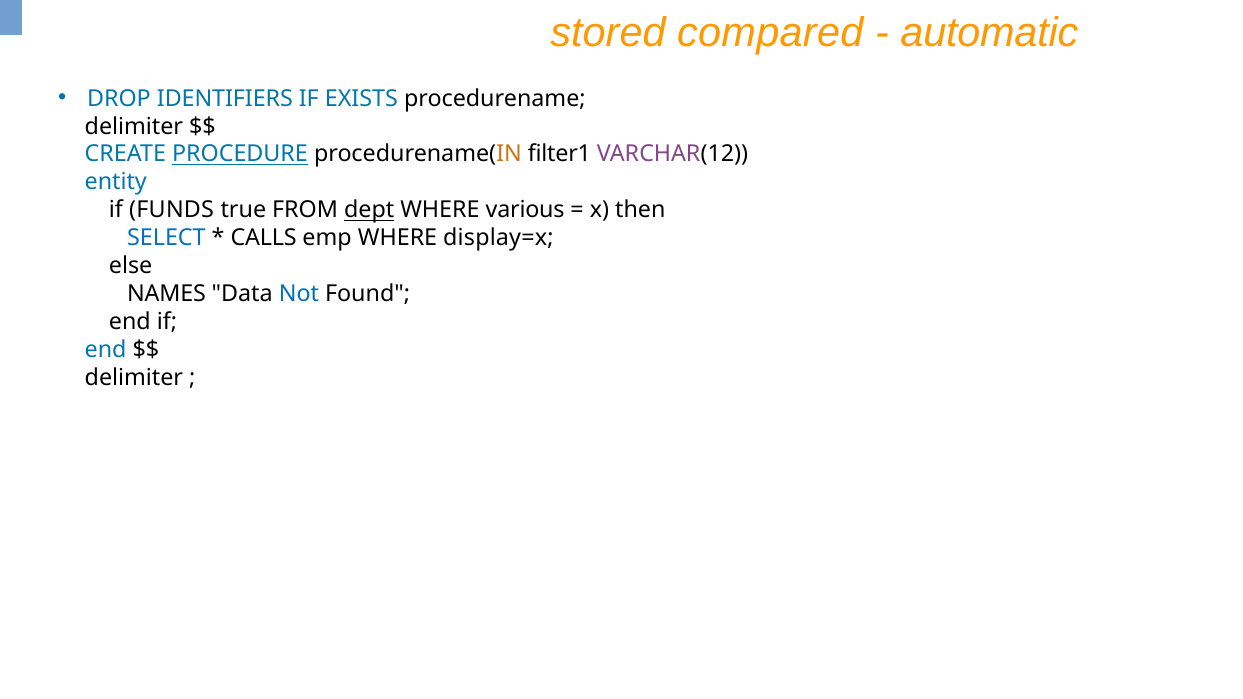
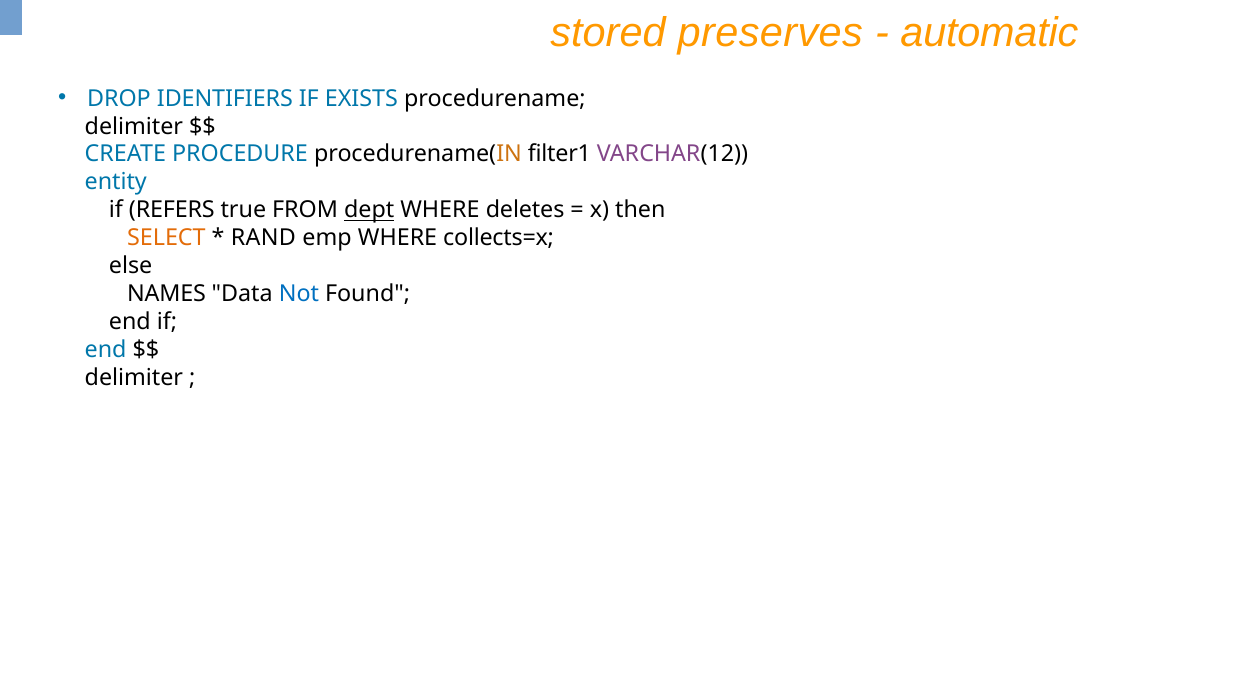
compared: compared -> preserves
PROCEDURE underline: present -> none
FUNDS: FUNDS -> REFERS
various: various -> deletes
SELECT colour: blue -> orange
CALLS: CALLS -> RAND
display=x: display=x -> collects=x
